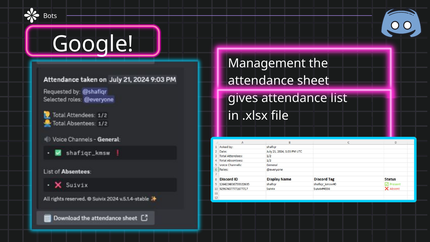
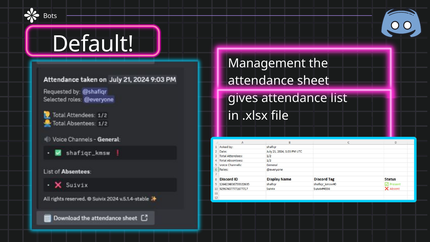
Google: Google -> Default
